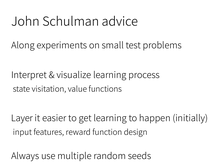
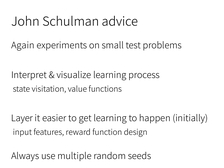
Along: Along -> Again
